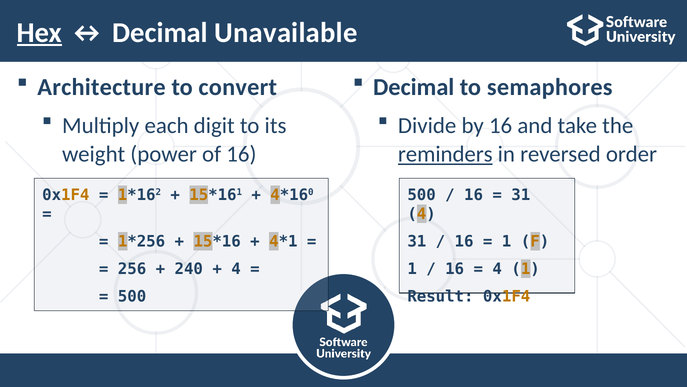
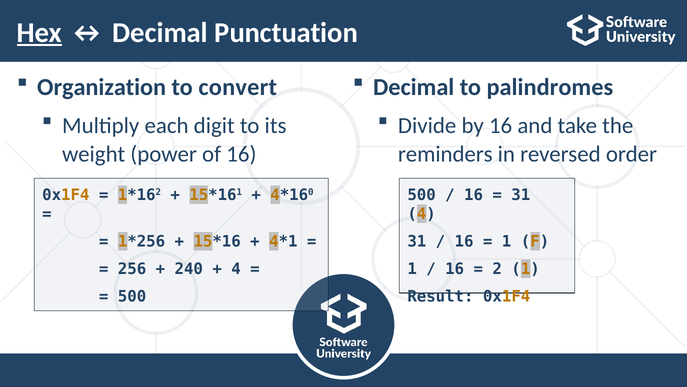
Unavailable: Unavailable -> Punctuation
Architecture: Architecture -> Organization
semaphores: semaphores -> palindromes
reminders underline: present -> none
4 at (497, 268): 4 -> 2
